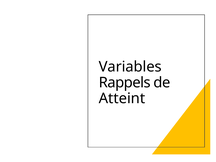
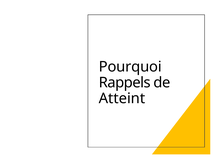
Variables: Variables -> Pourquoi
